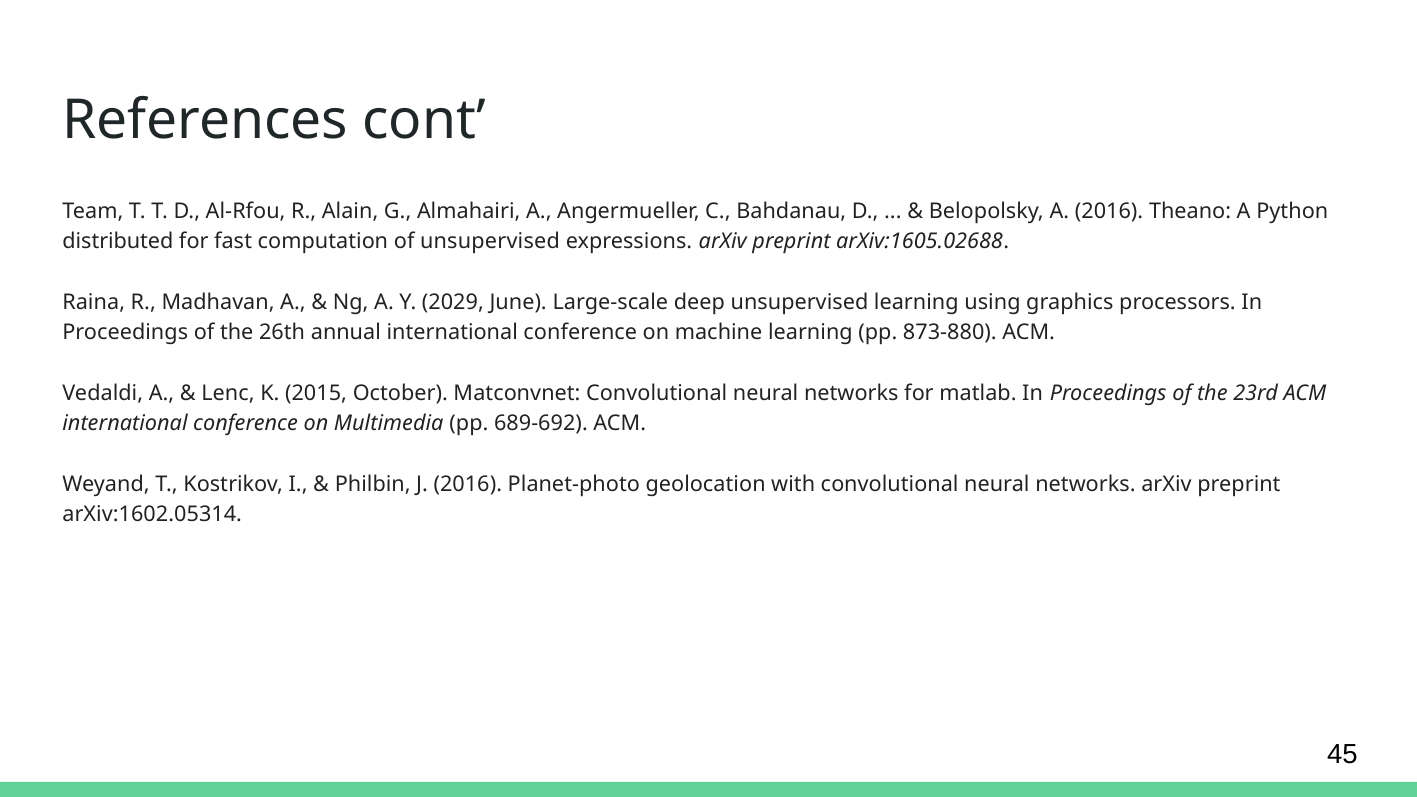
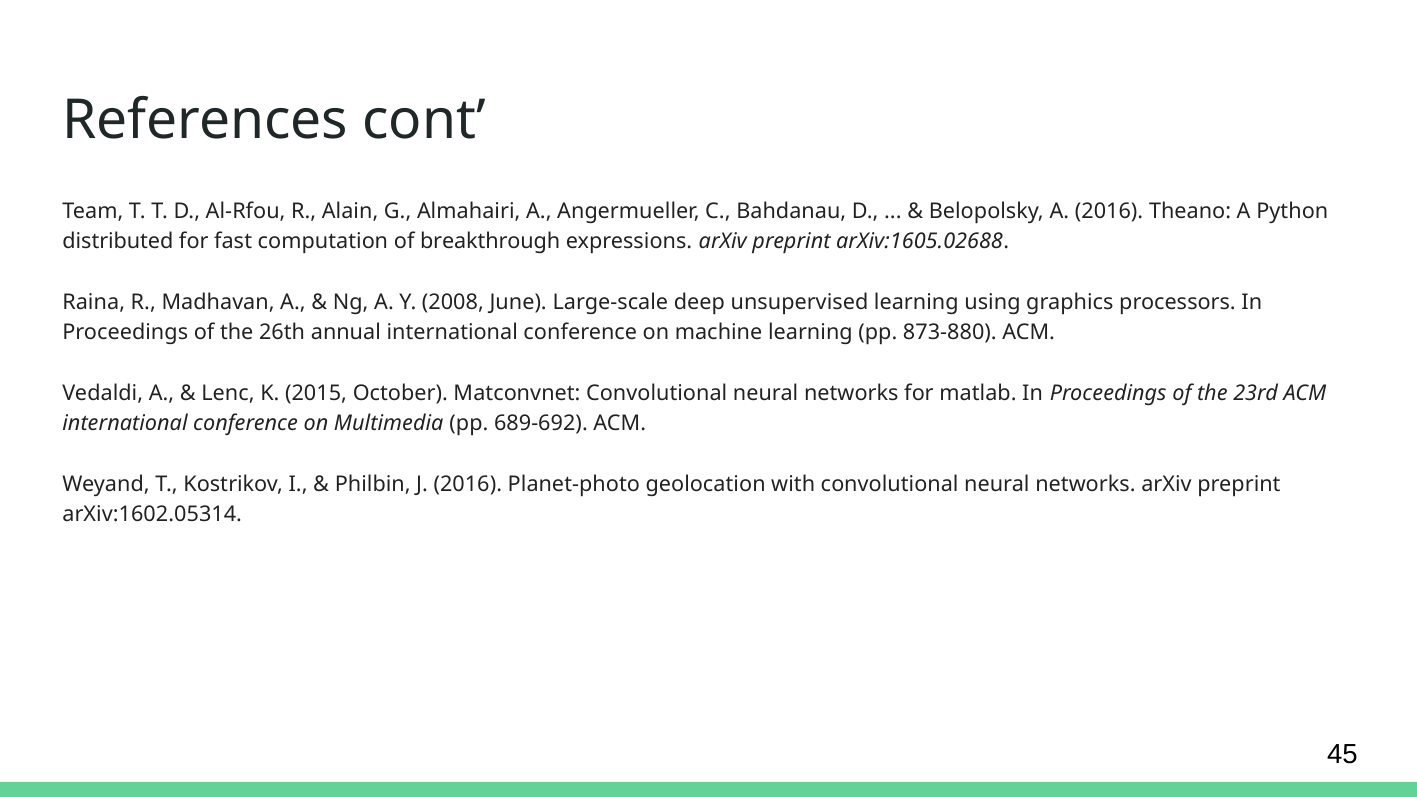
of unsupervised: unsupervised -> breakthrough
2029: 2029 -> 2008
